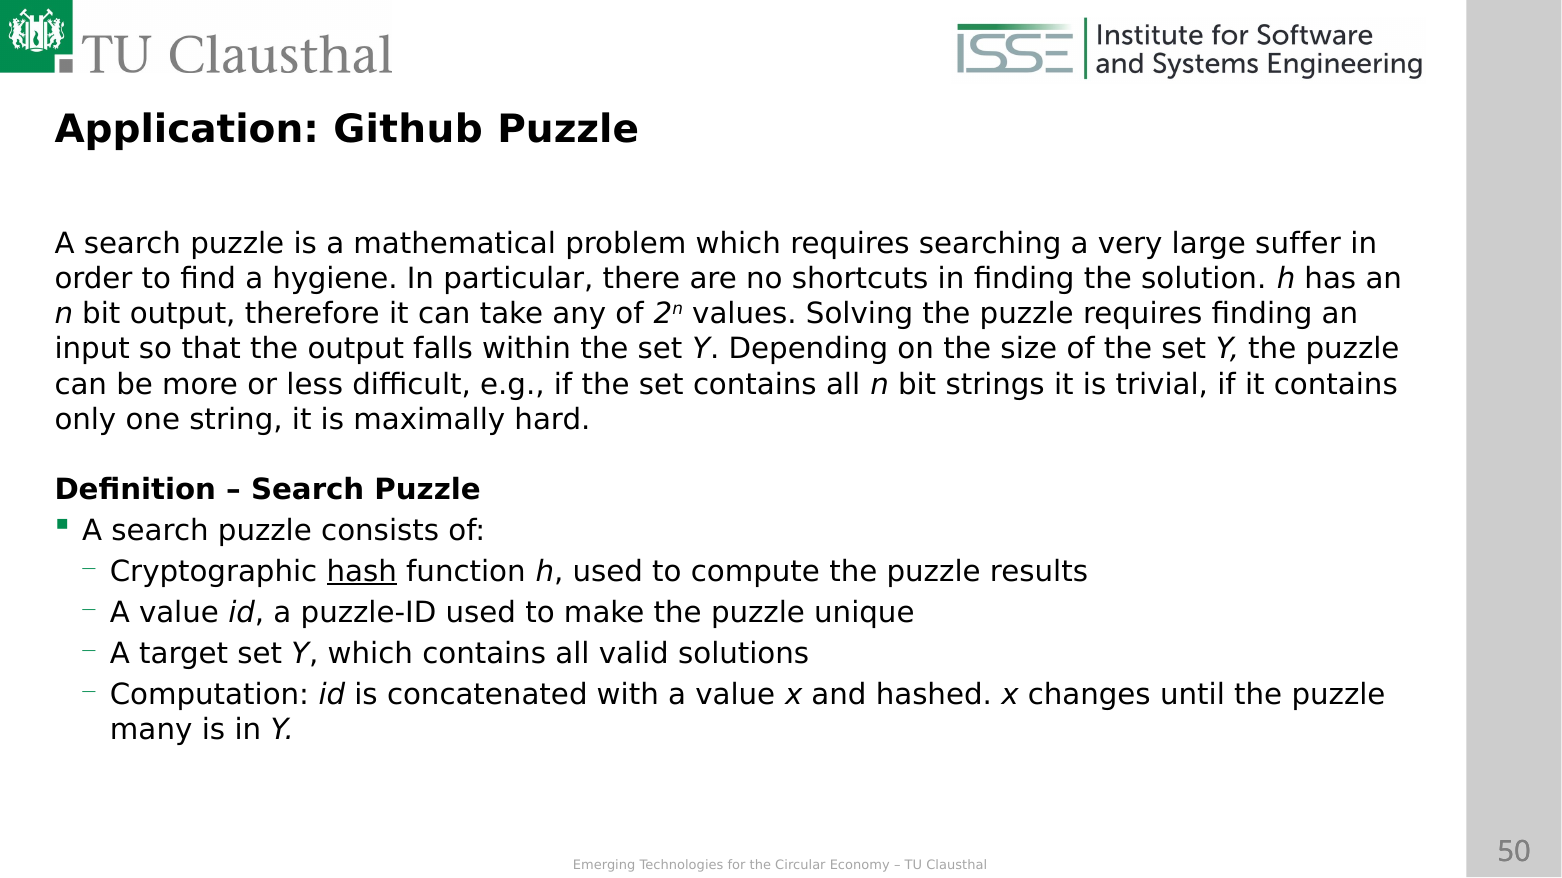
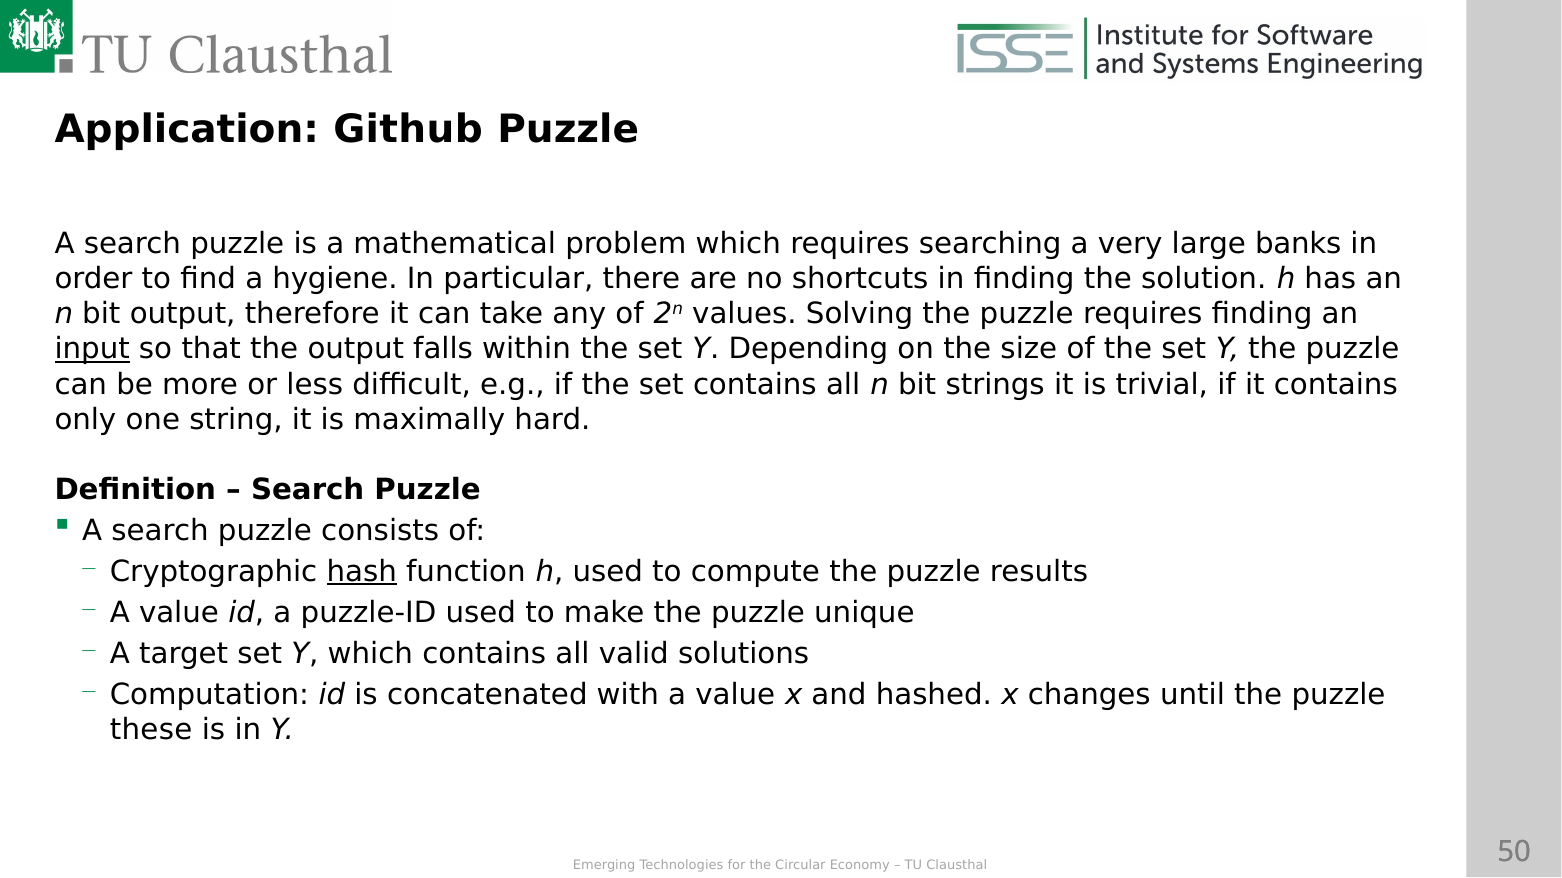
suffer: suffer -> banks
input underline: none -> present
many: many -> these
